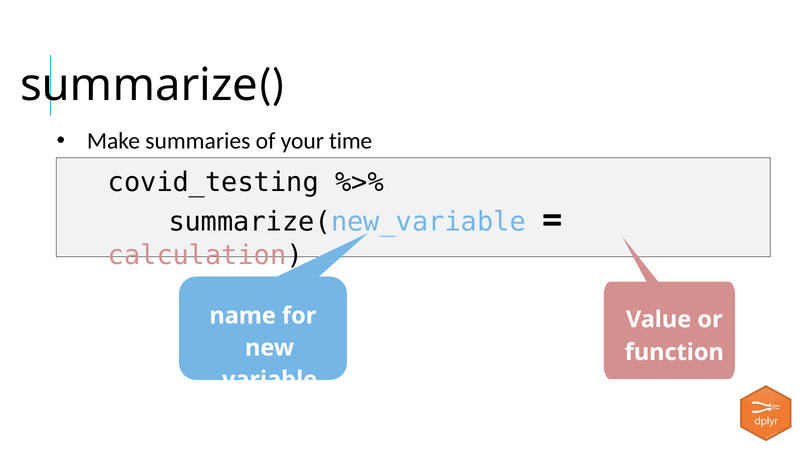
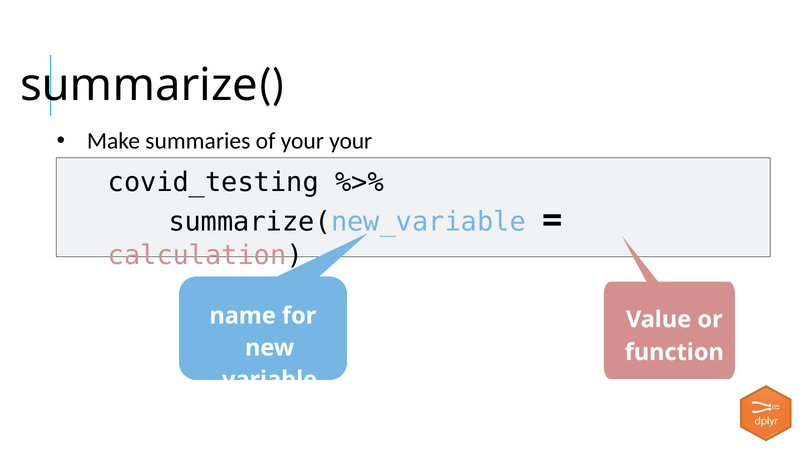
your time: time -> your
